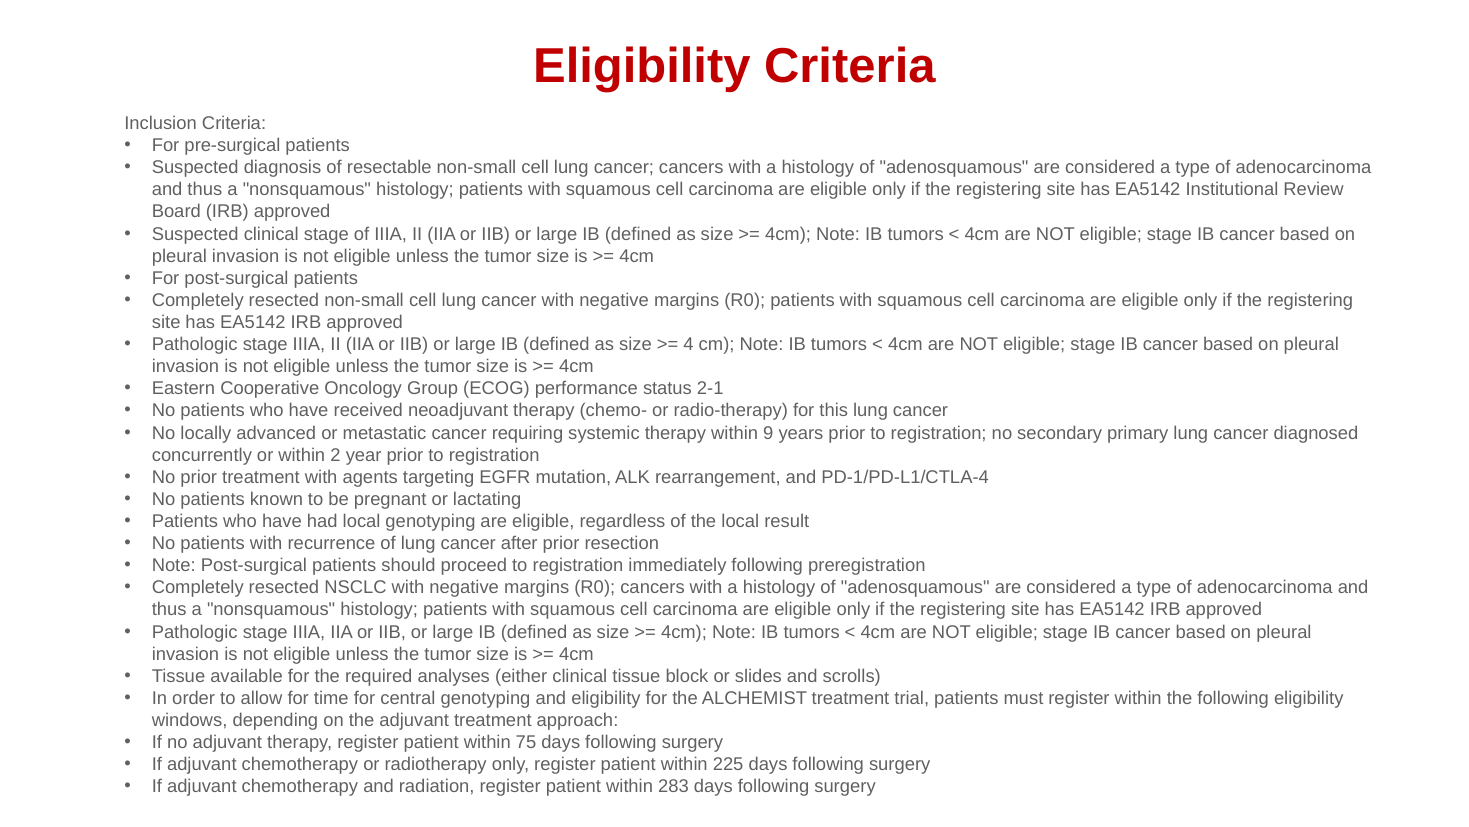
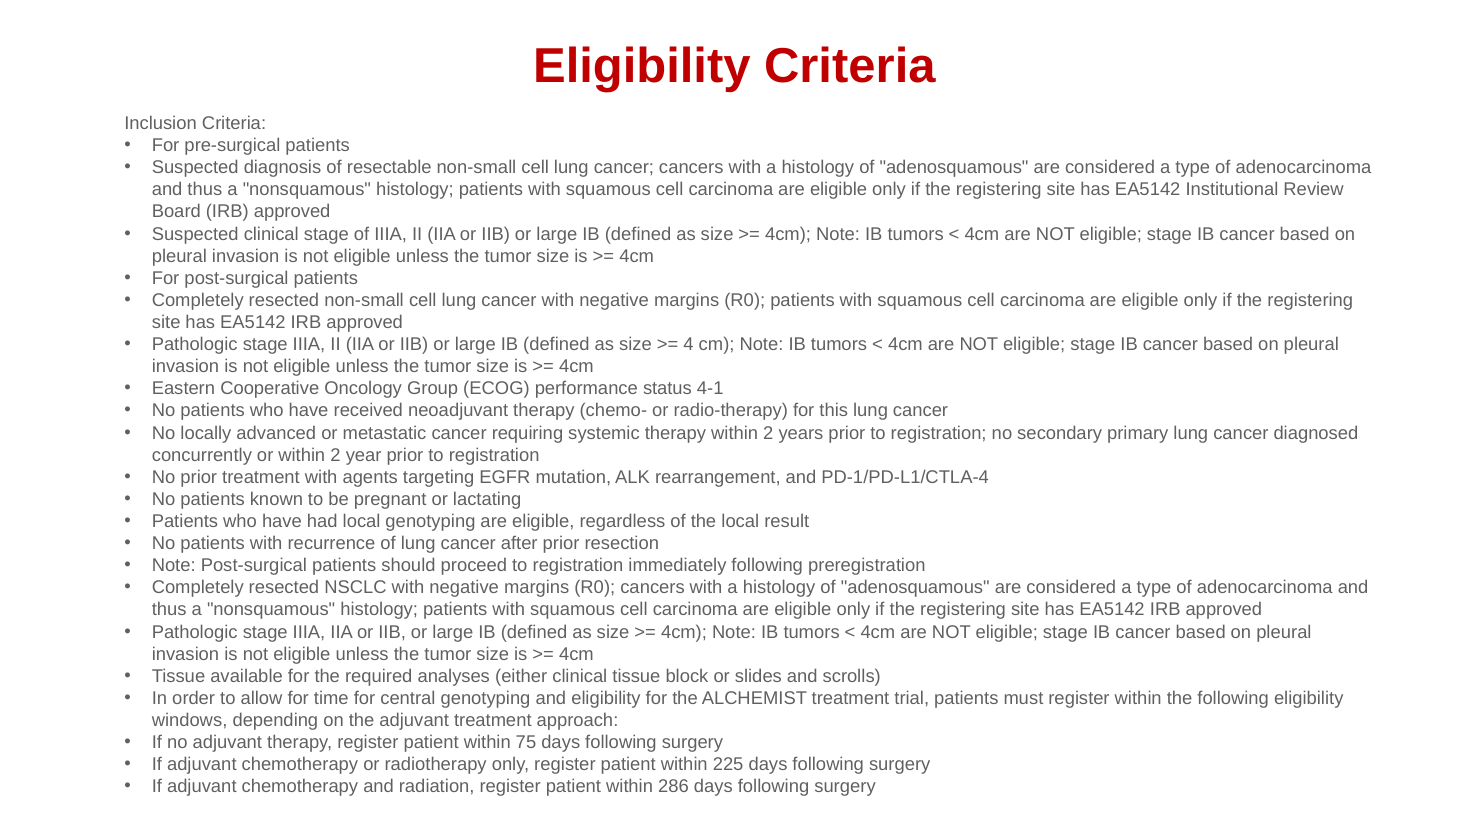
2-1: 2-1 -> 4-1
therapy within 9: 9 -> 2
283: 283 -> 286
